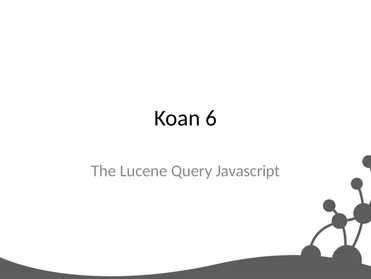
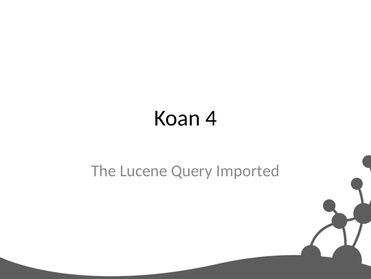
6: 6 -> 4
Javascript: Javascript -> Imported
